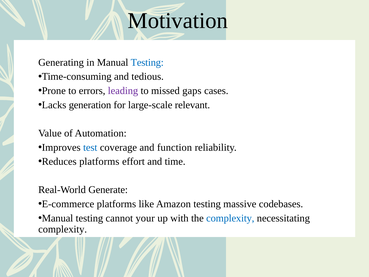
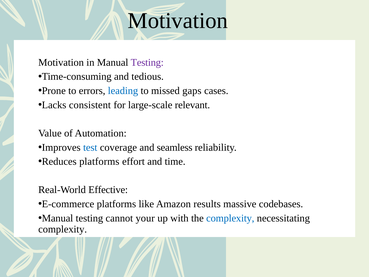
Generating at (61, 62): Generating -> Motivation
Testing at (147, 62) colour: blue -> purple
leading colour: purple -> blue
generation: generation -> consistent
function: function -> seamless
Generate: Generate -> Effective
Amazon testing: testing -> results
